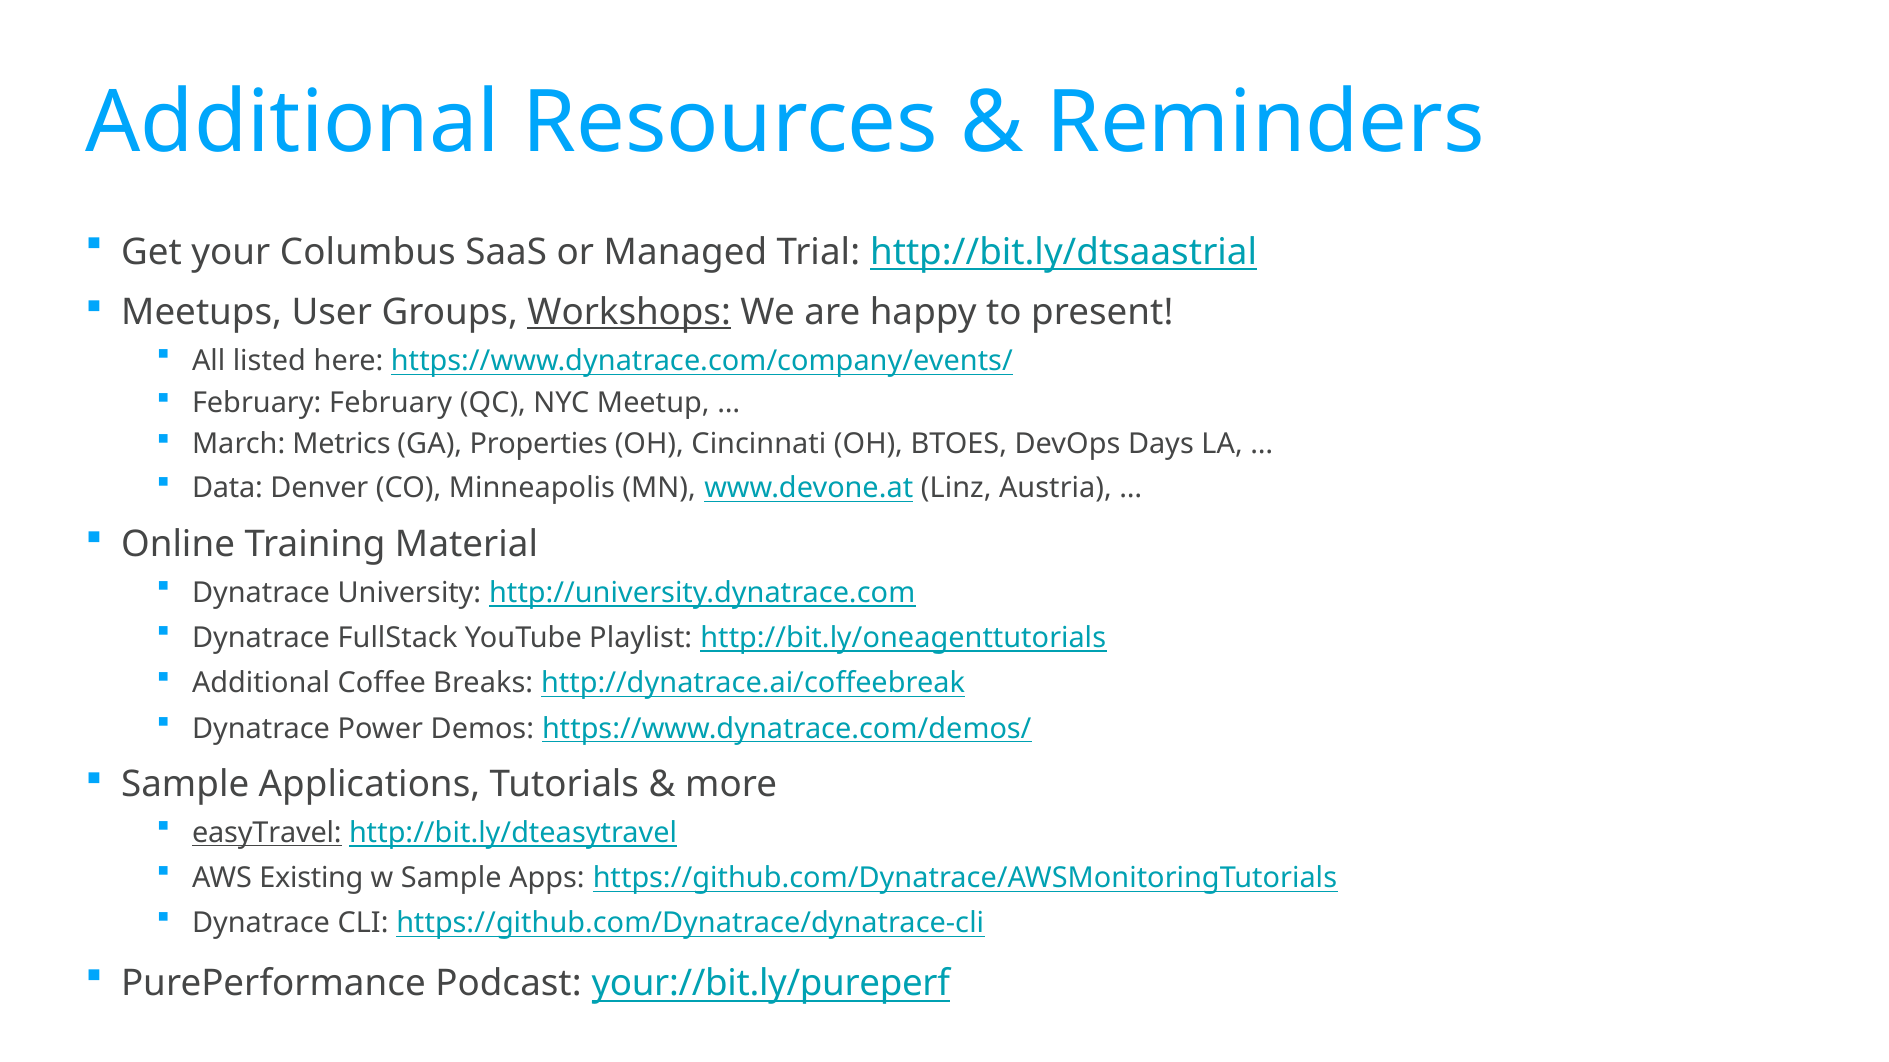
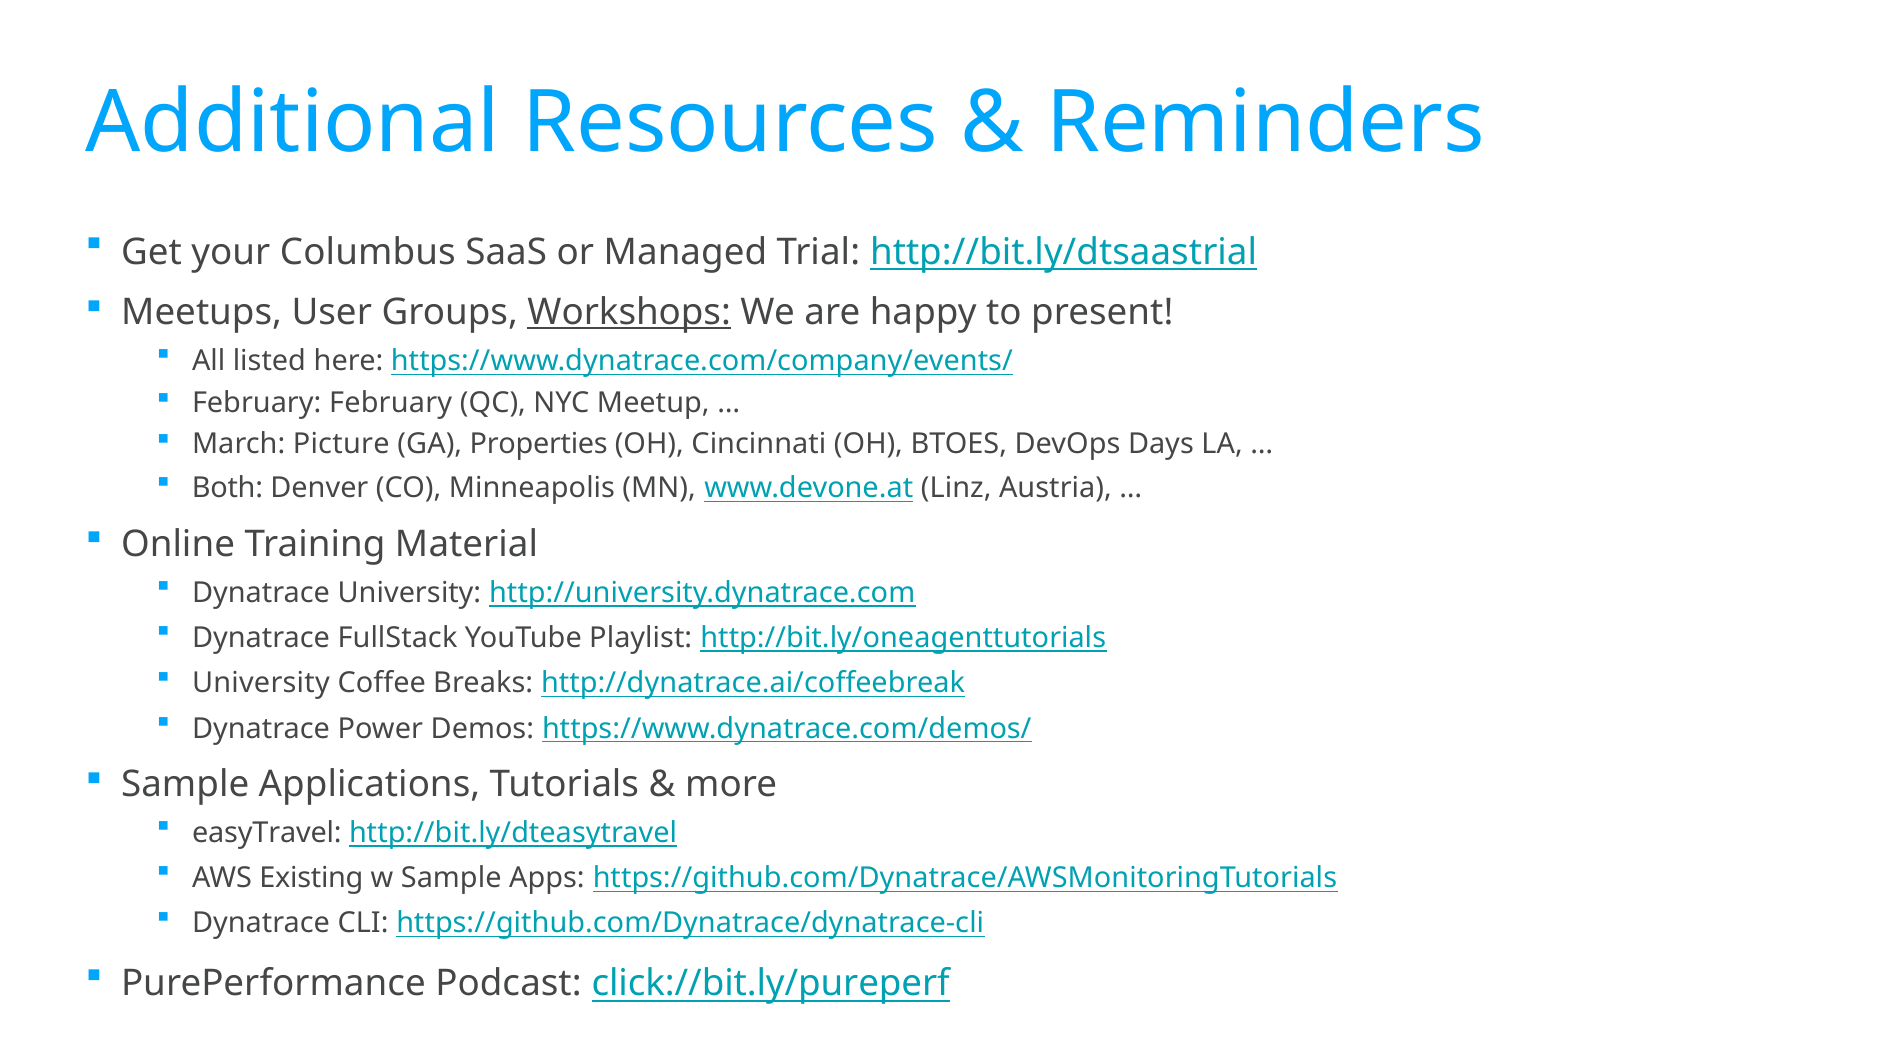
Metrics: Metrics -> Picture
Data: Data -> Both
Additional at (261, 684): Additional -> University
easyTravel underline: present -> none
your://bit.ly/pureperf: your://bit.ly/pureperf -> click://bit.ly/pureperf
